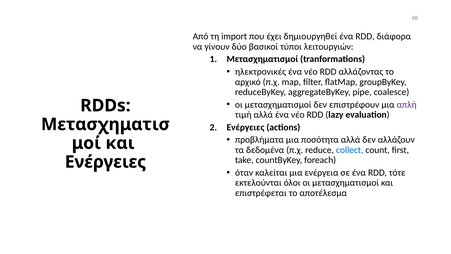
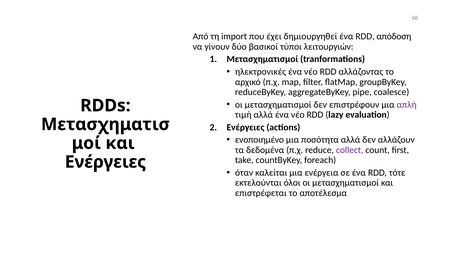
διάφορα: διάφορα -> απόδοση
προβλήματα: προβλήματα -> ενοποιημένο
collect colour: blue -> purple
